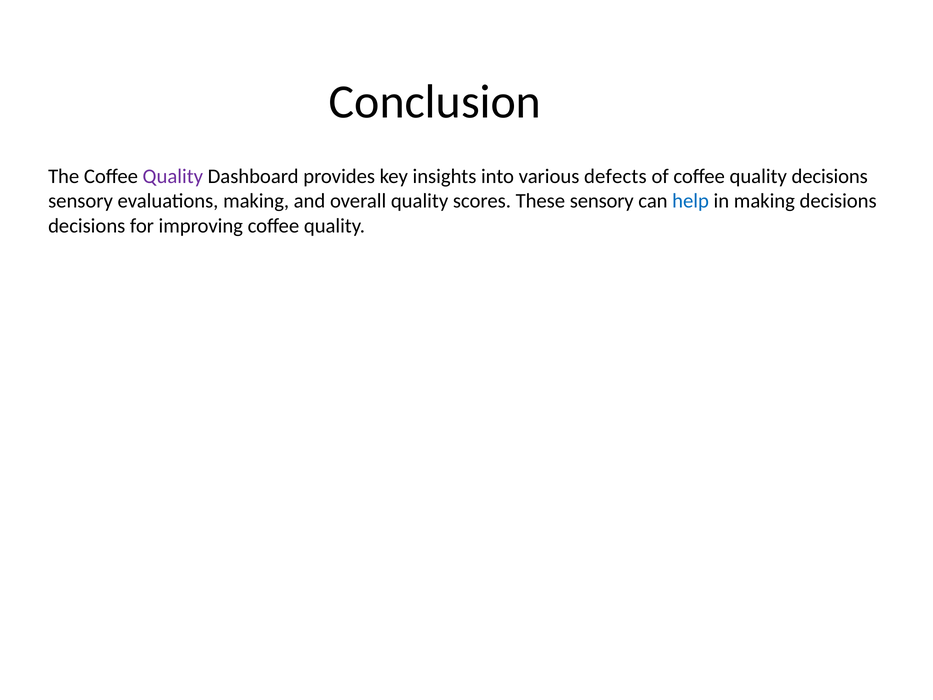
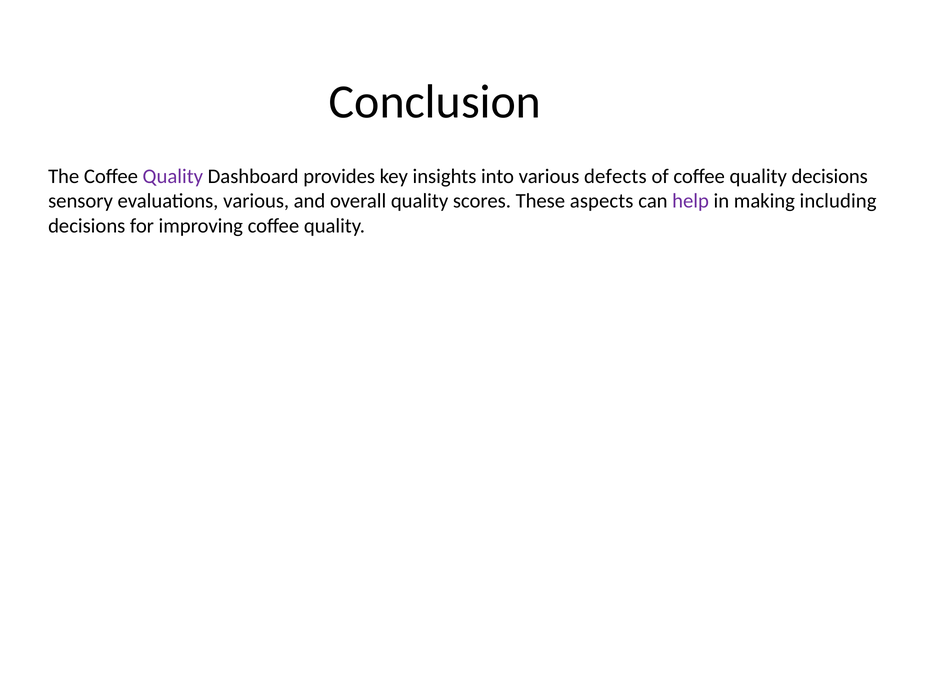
evaluations making: making -> various
These sensory: sensory -> aspects
help colour: blue -> purple
making decisions: decisions -> including
